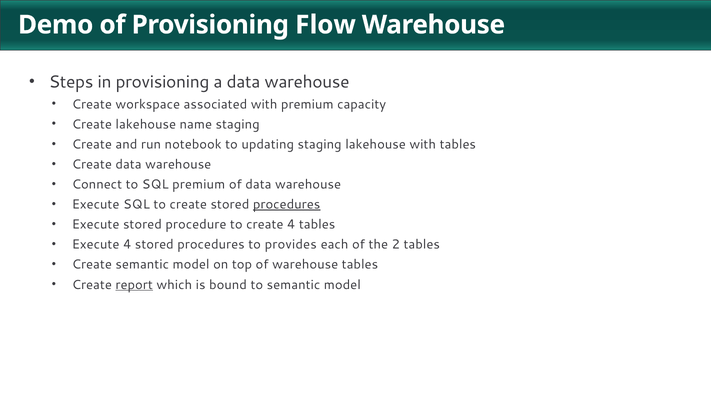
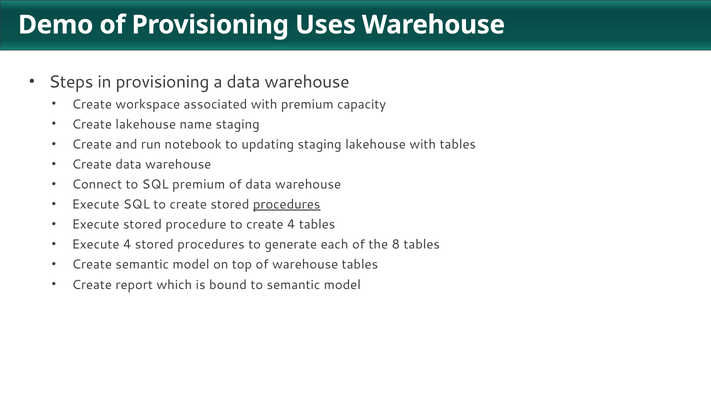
Flow: Flow -> Uses
provides: provides -> generate
2: 2 -> 8
report underline: present -> none
